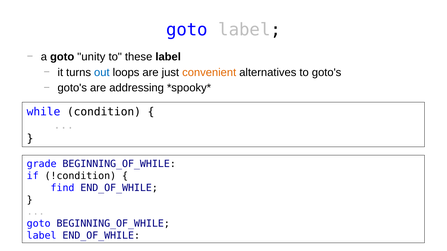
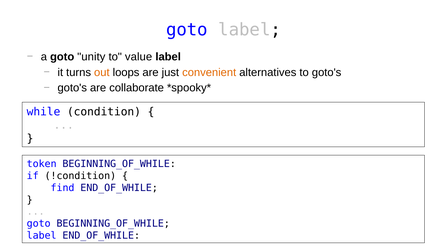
these: these -> value
out colour: blue -> orange
addressing: addressing -> collaborate
grade: grade -> token
